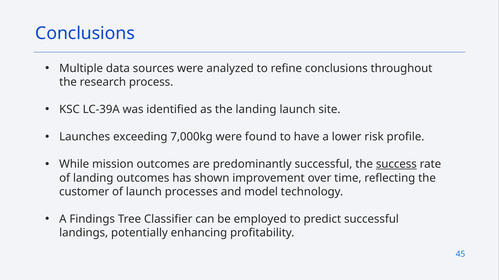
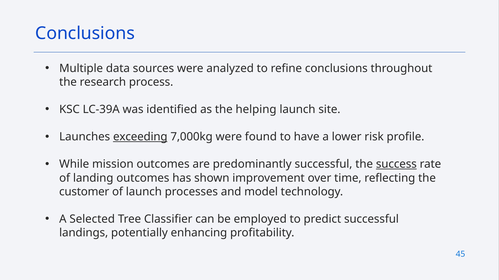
the landing: landing -> helping
exceeding underline: none -> present
Findings: Findings -> Selected
